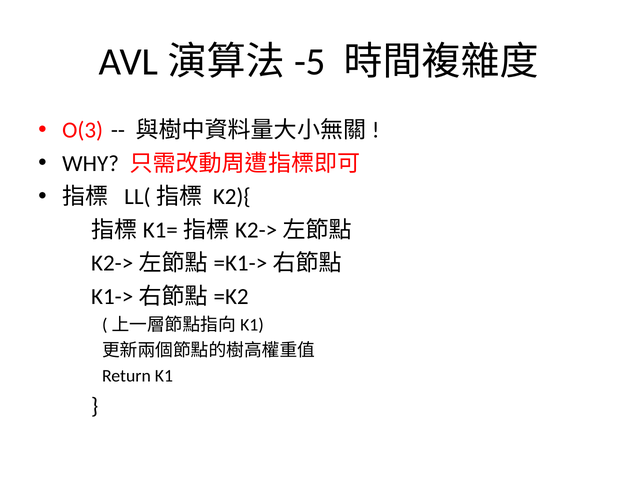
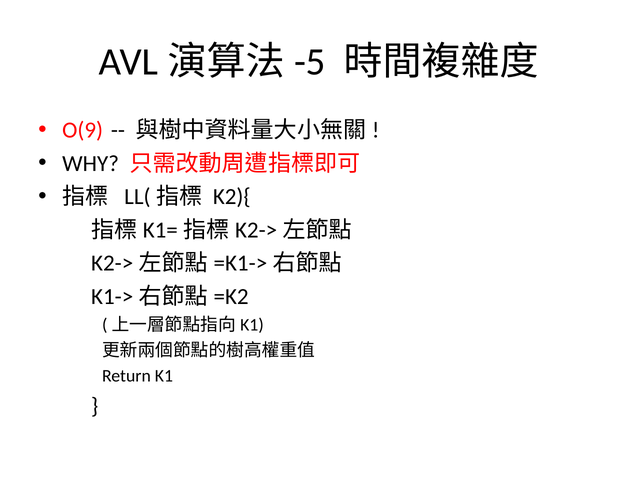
O(3: O(3 -> O(9
